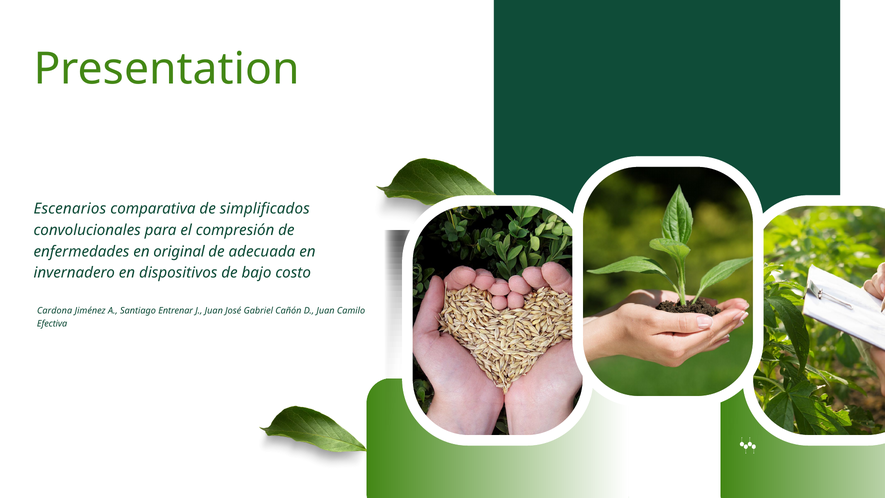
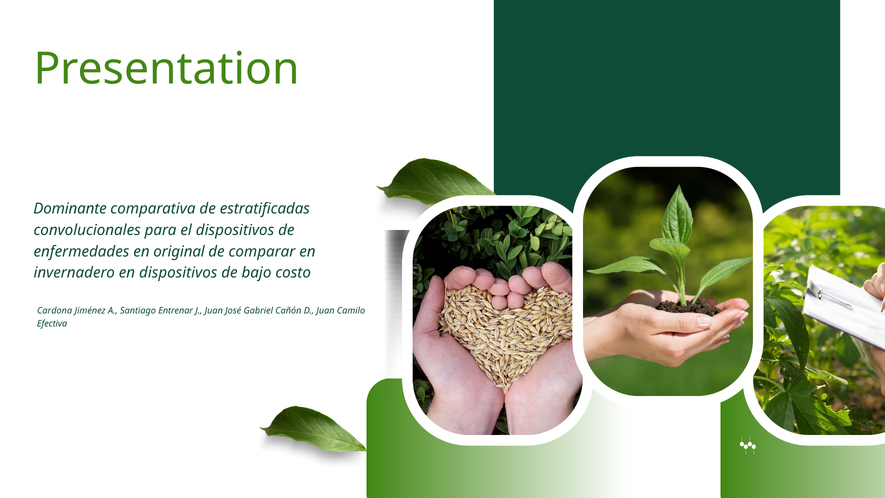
Escenarios: Escenarios -> Dominante
simplificados: simplificados -> estratificadas
el compresión: compresión -> dispositivos
adecuada: adecuada -> comparar
